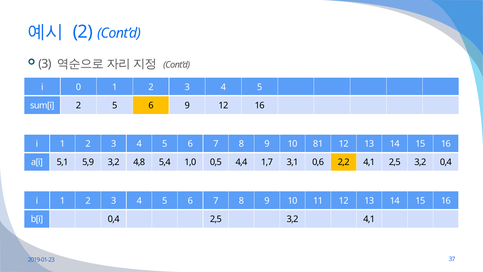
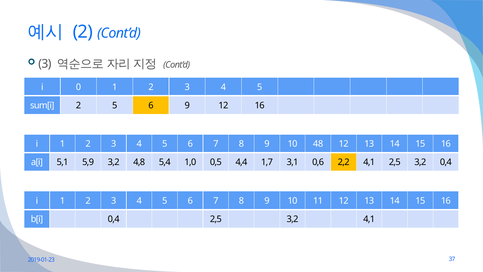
81: 81 -> 48
